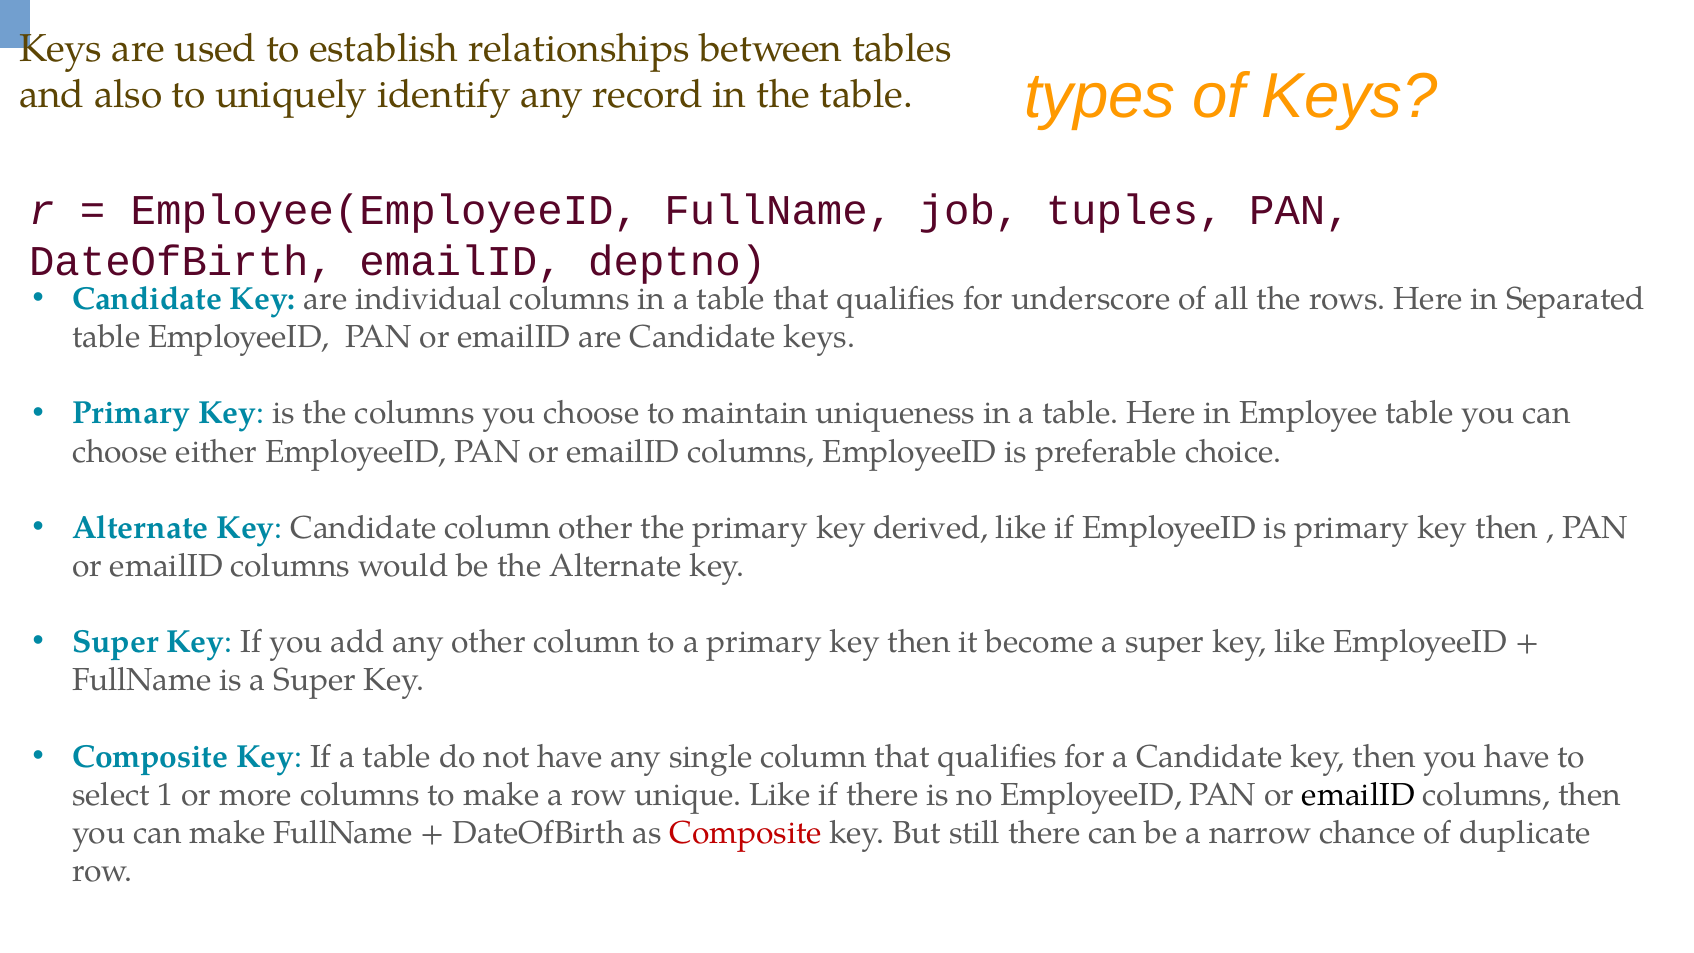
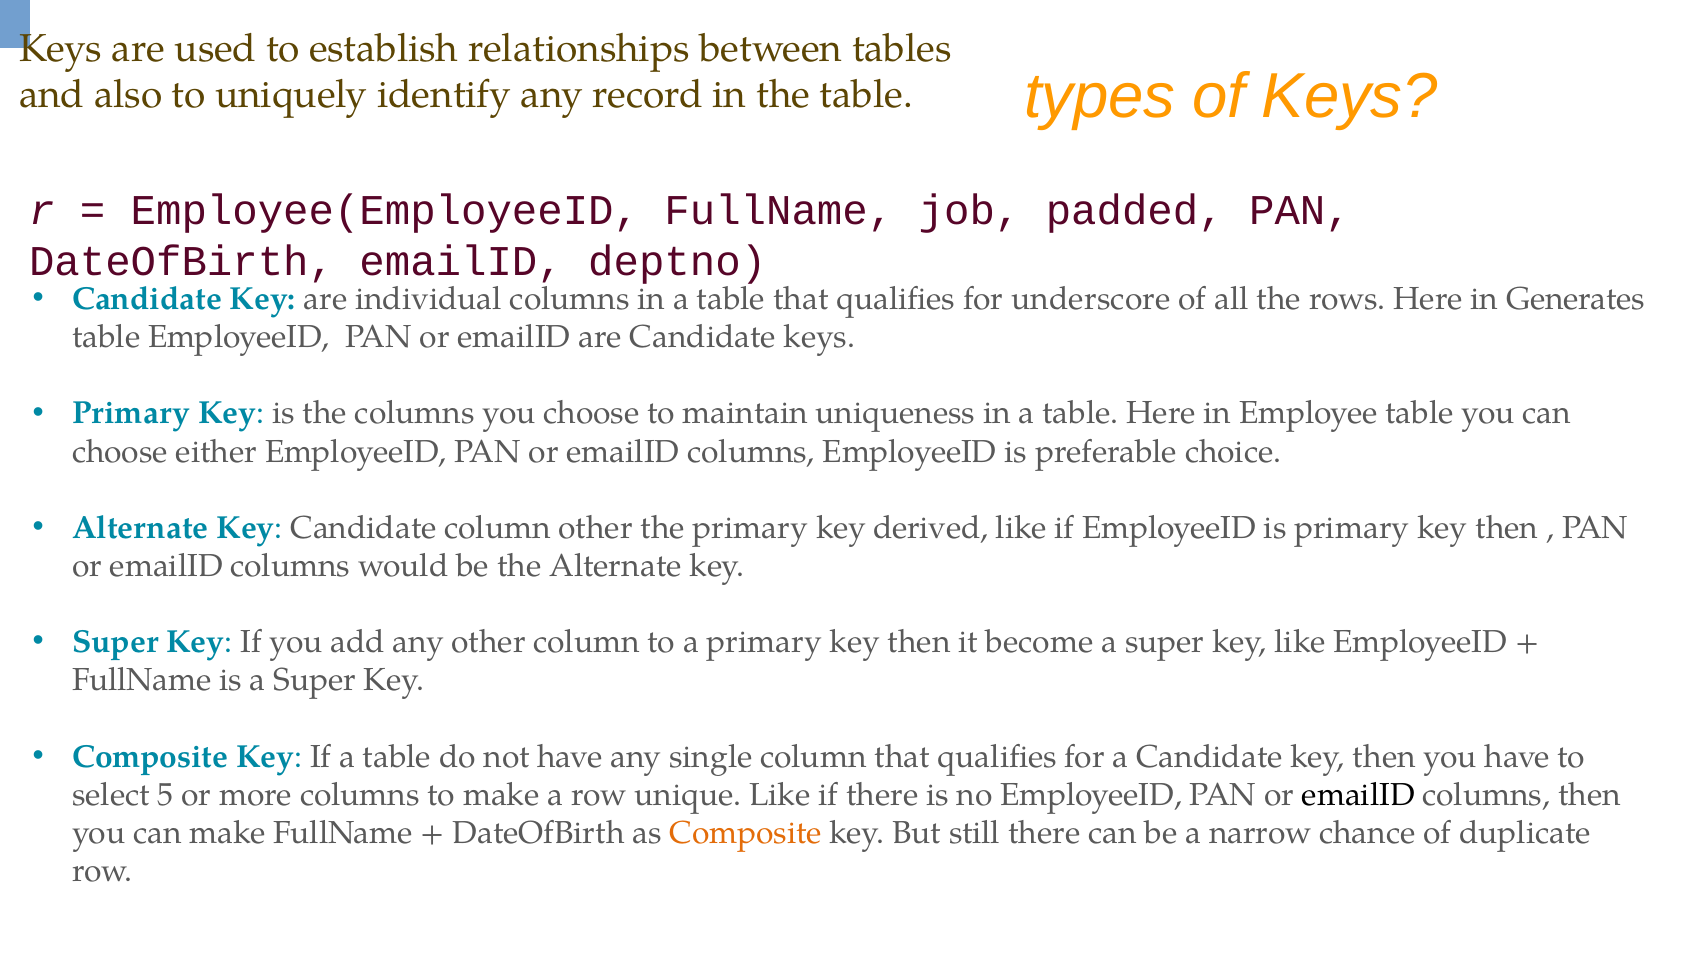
tuples: tuples -> padded
Separated: Separated -> Generates
1: 1 -> 5
Composite at (746, 833) colour: red -> orange
